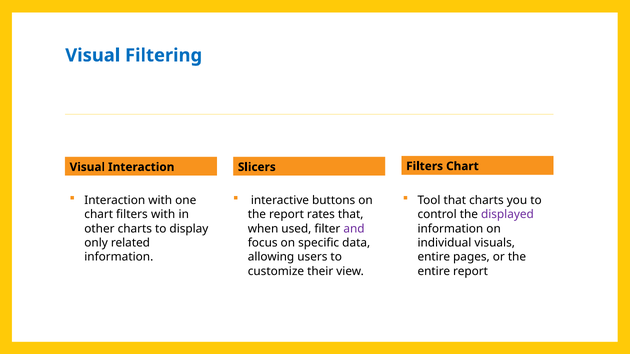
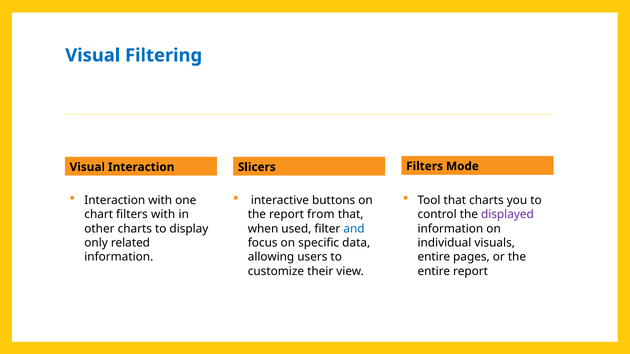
Filters Chart: Chart -> Mode
rates: rates -> from
and colour: purple -> blue
